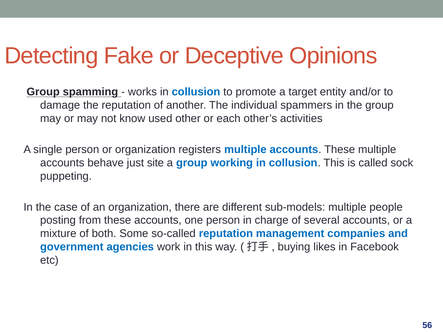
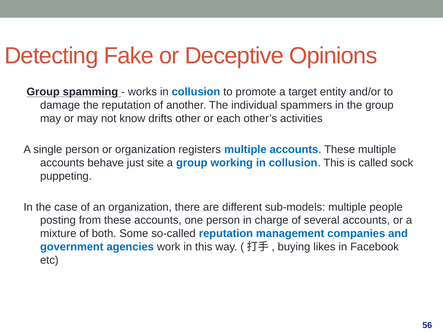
used: used -> drifts
